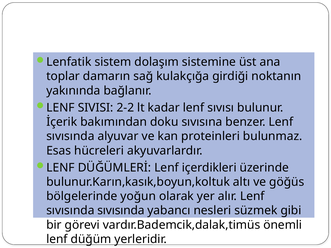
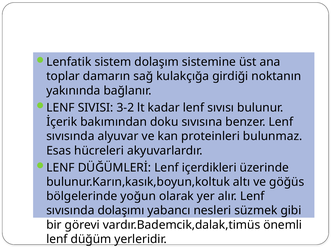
2-2: 2-2 -> 3-2
sıvısında sıvısında: sıvısında -> dolaşımı
